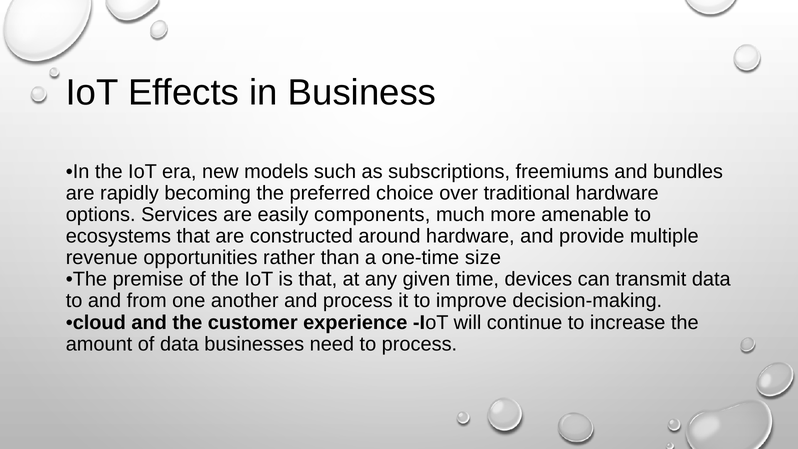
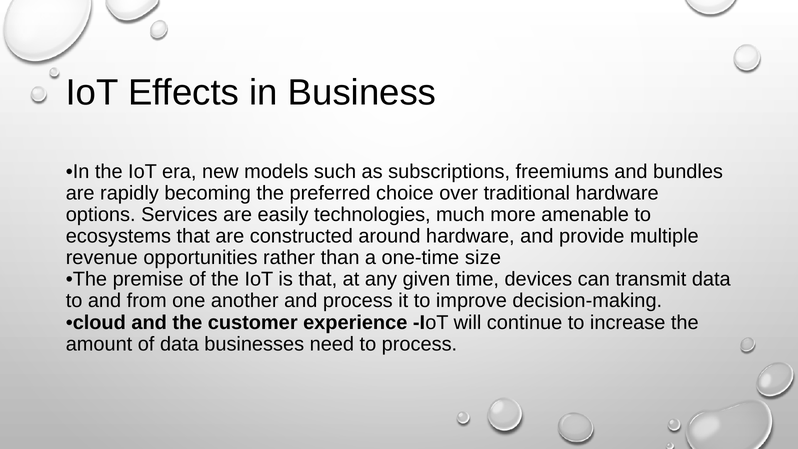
components: components -> technologies
